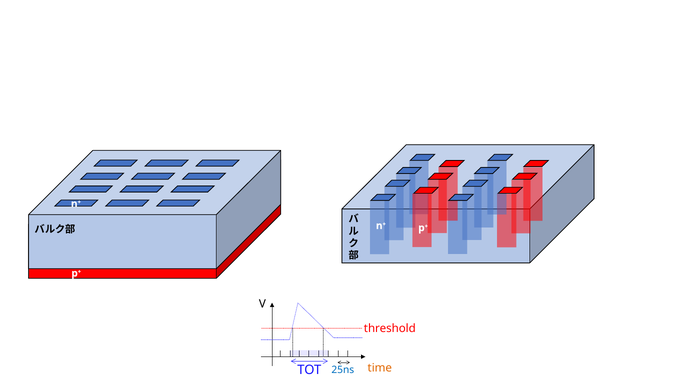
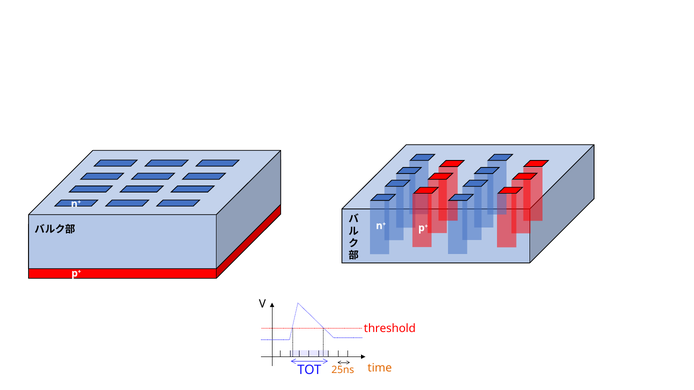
25ns colour: blue -> orange
